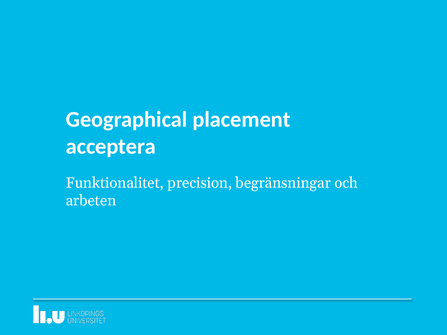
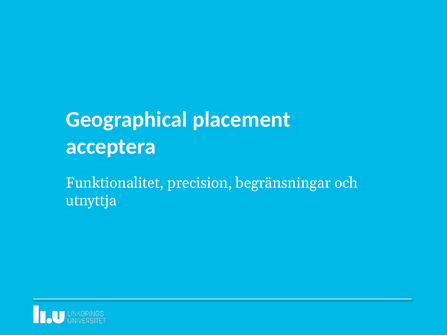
arbeten: arbeten -> utnyttja
